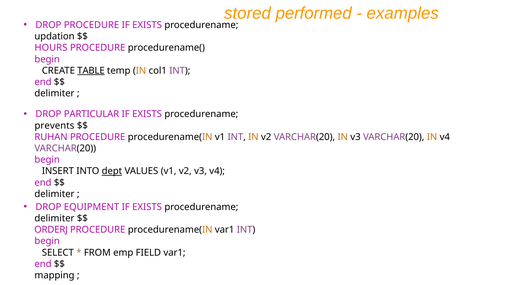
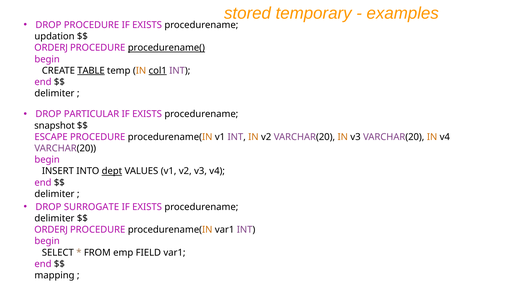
performed: performed -> temporary
HOURS at (51, 48): HOURS -> ORDERJ
procedurename( underline: none -> present
col1 underline: none -> present
prevents: prevents -> snapshot
RUHAN: RUHAN -> ESCAPE
EQUIPMENT: EQUIPMENT -> SURROGATE
